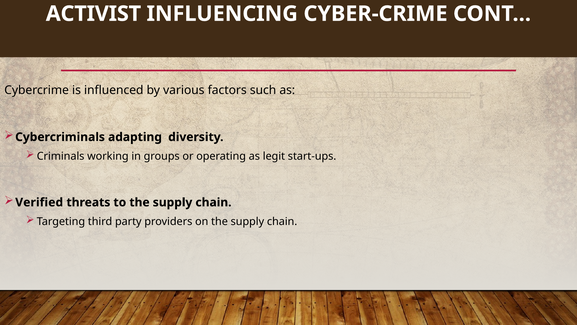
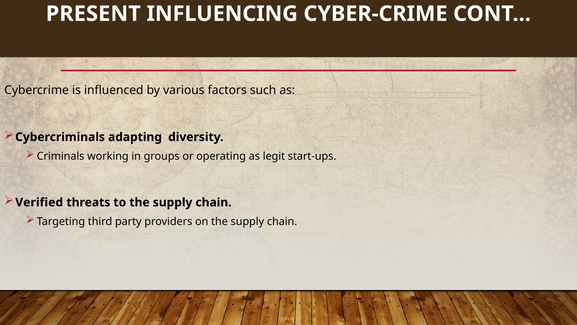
ACTIVIST: ACTIVIST -> PRESENT
